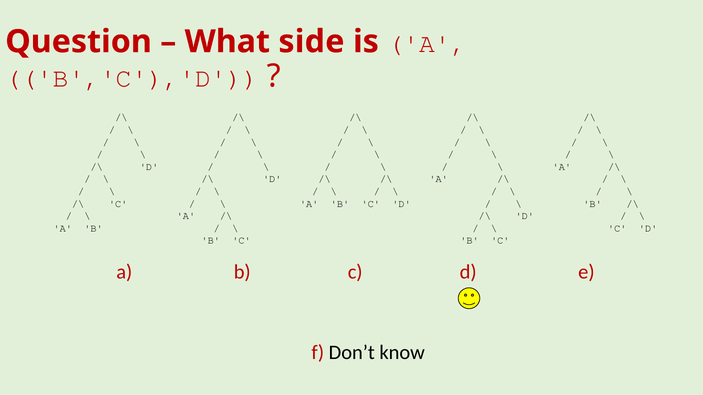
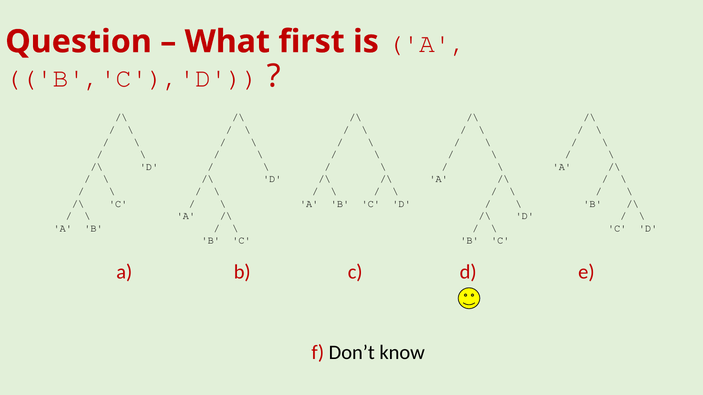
side: side -> first
